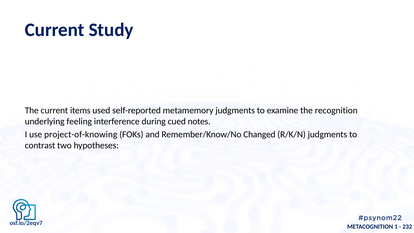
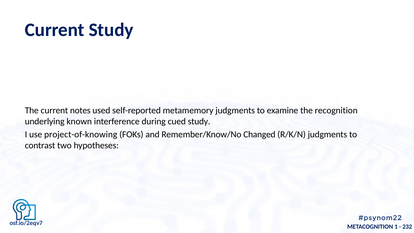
items: items -> notes
feeling: feeling -> known
cued notes: notes -> study
